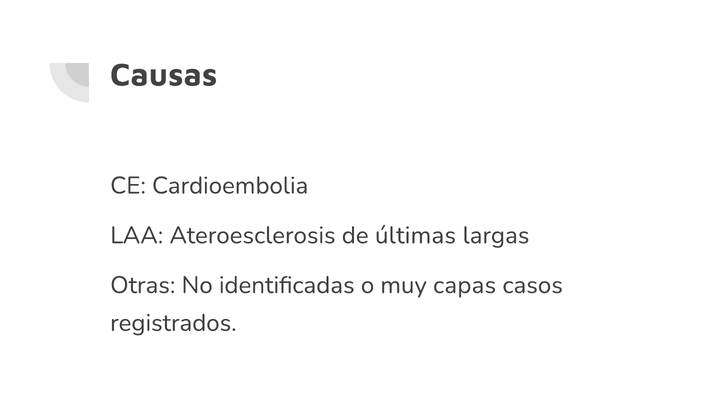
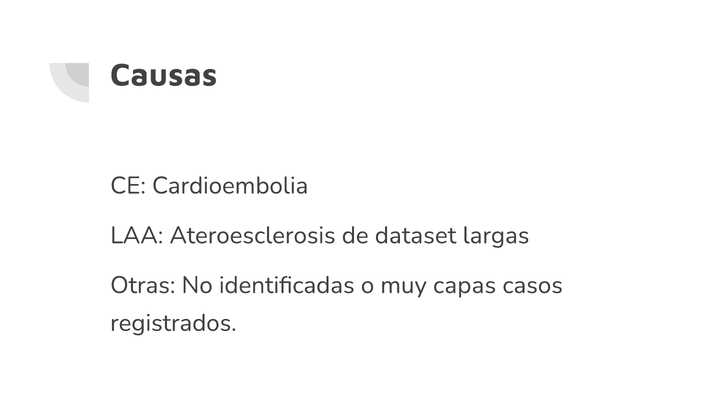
últimas: últimas -> dataset
